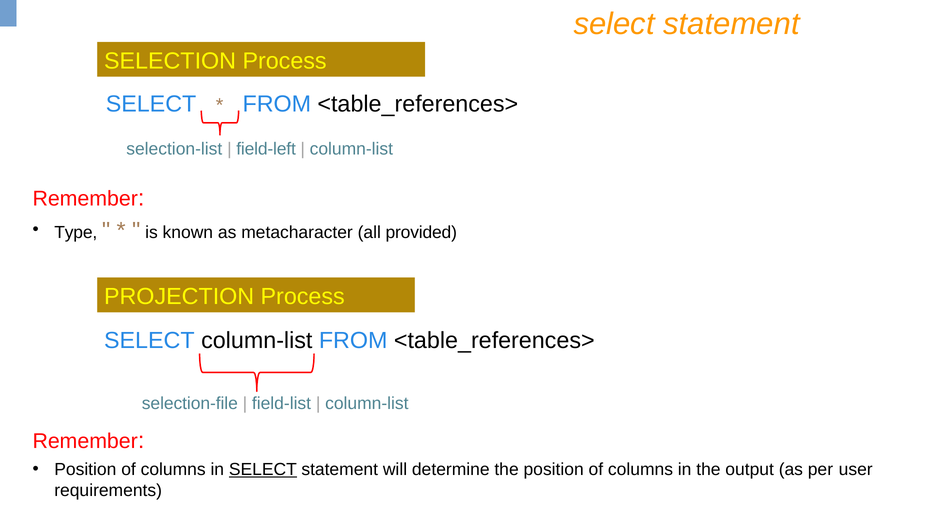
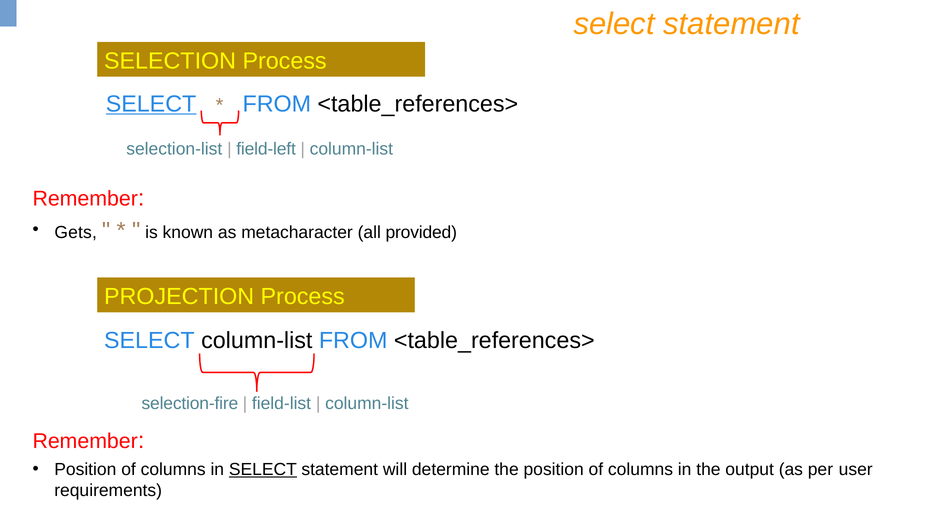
SELECT at (151, 104) underline: none -> present
Type: Type -> Gets
selection-file: selection-file -> selection-fire
